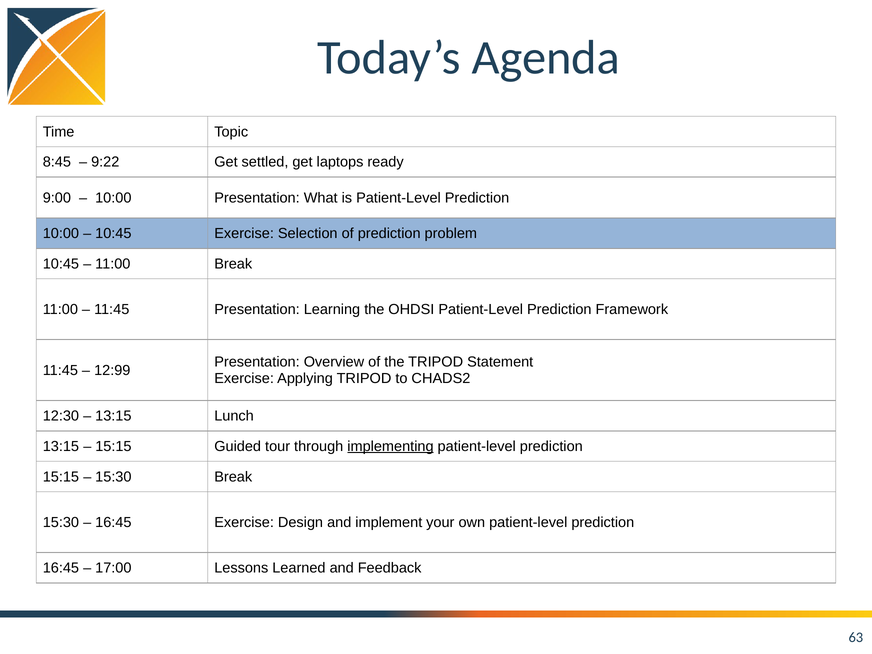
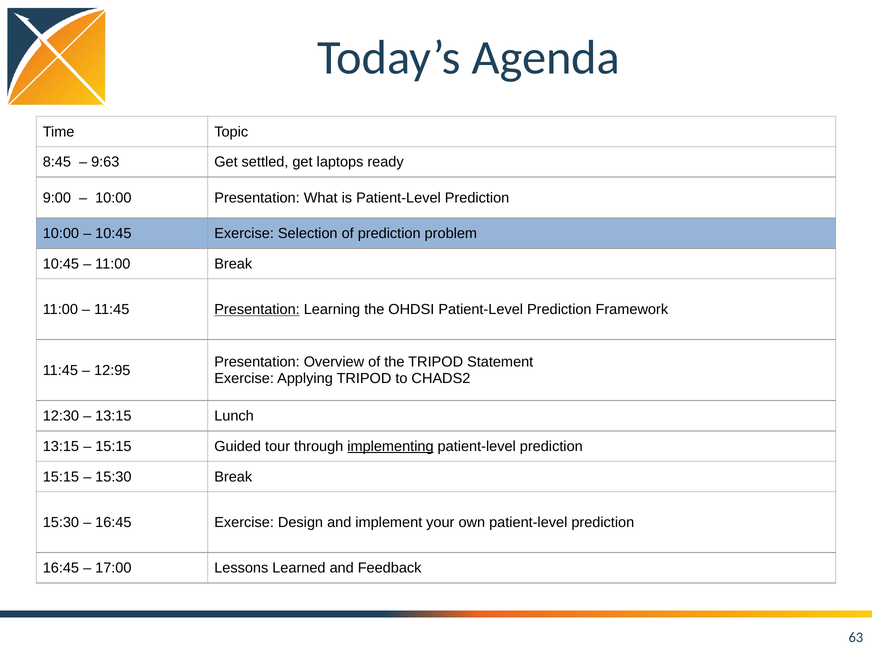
9:22: 9:22 -> 9:63
Presentation at (257, 310) underline: none -> present
12:99: 12:99 -> 12:95
